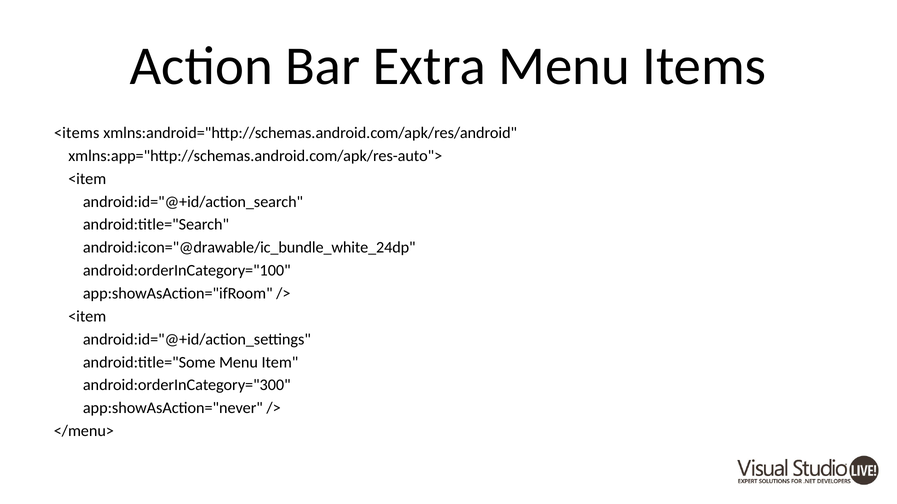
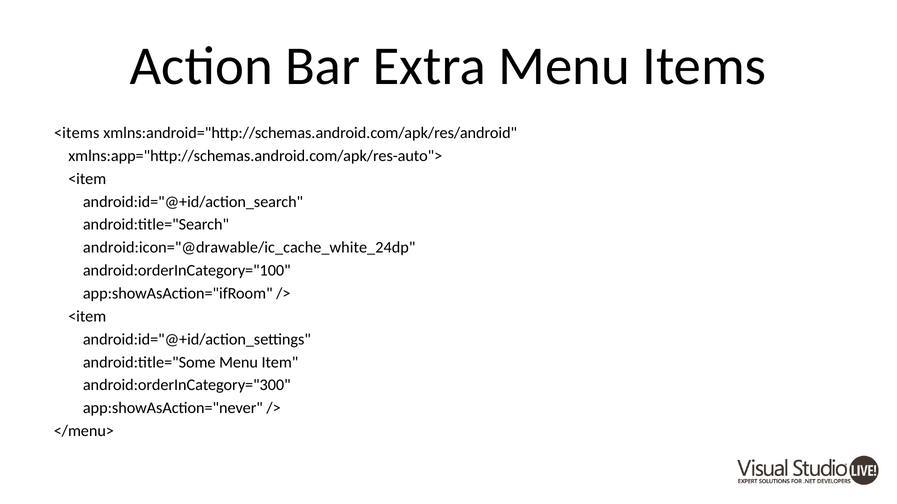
android:icon="@drawable/ic_bundle_white_24dp: android:icon="@drawable/ic_bundle_white_24dp -> android:icon="@drawable/ic_cache_white_24dp
